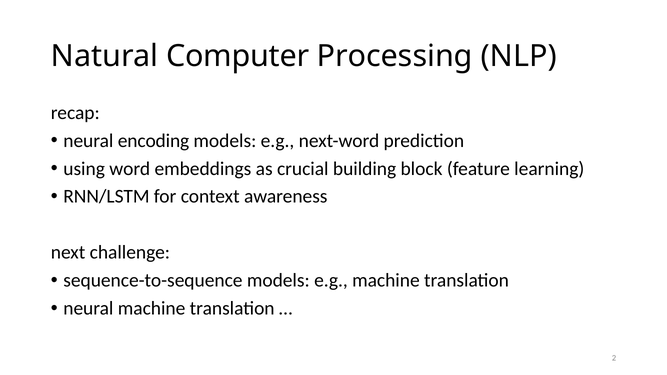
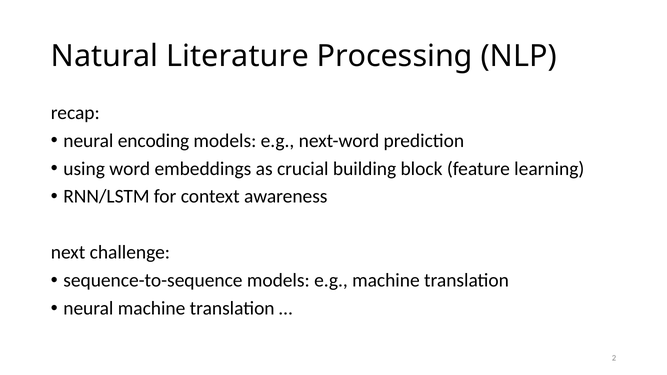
Computer: Computer -> Literature
